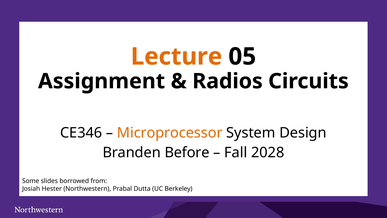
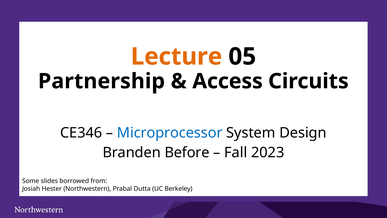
Assignment: Assignment -> Partnership
Radios: Radios -> Access
Microprocessor colour: orange -> blue
2028: 2028 -> 2023
